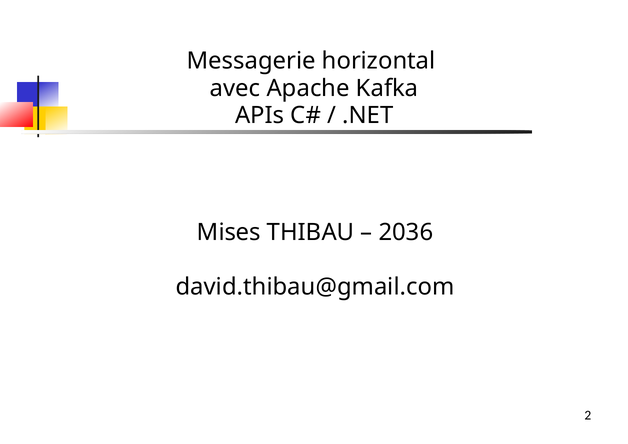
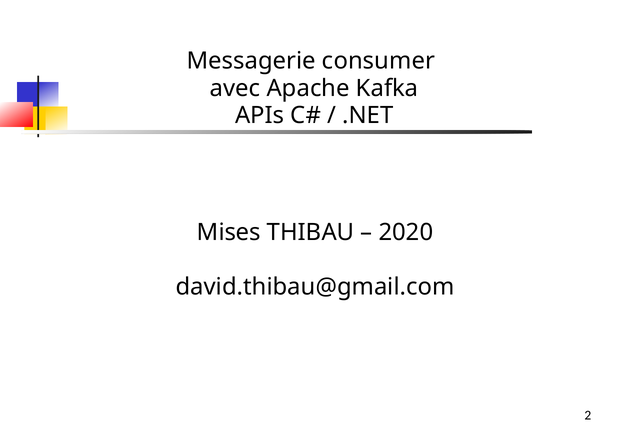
horizontal: horizontal -> consumer
2036: 2036 -> 2020
